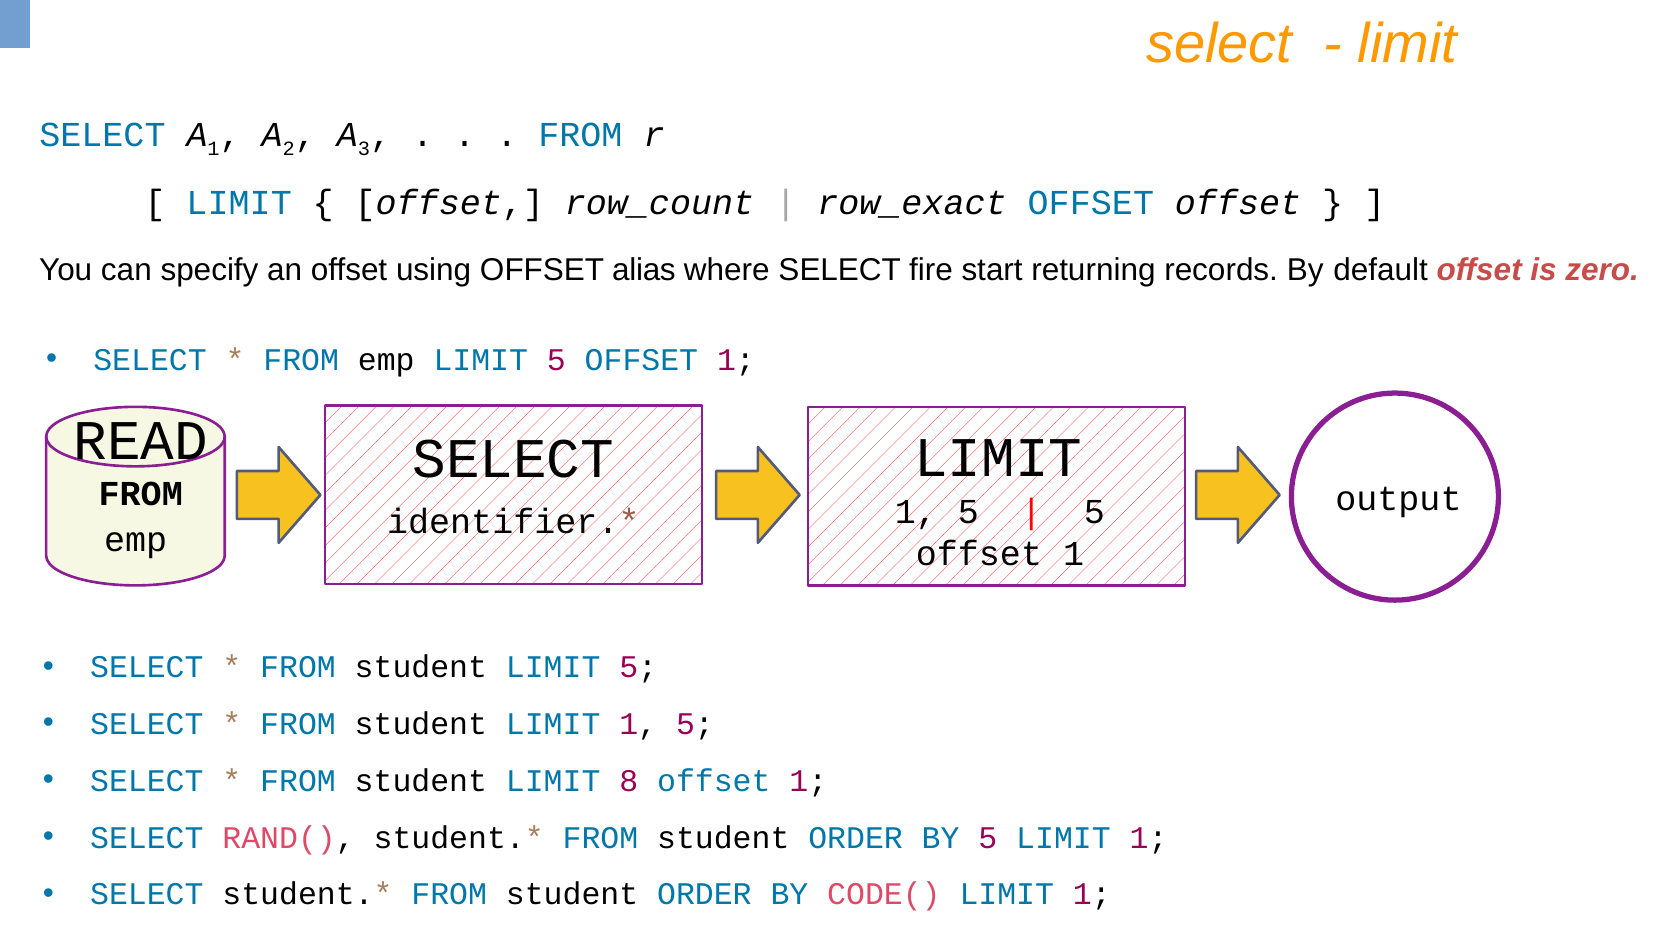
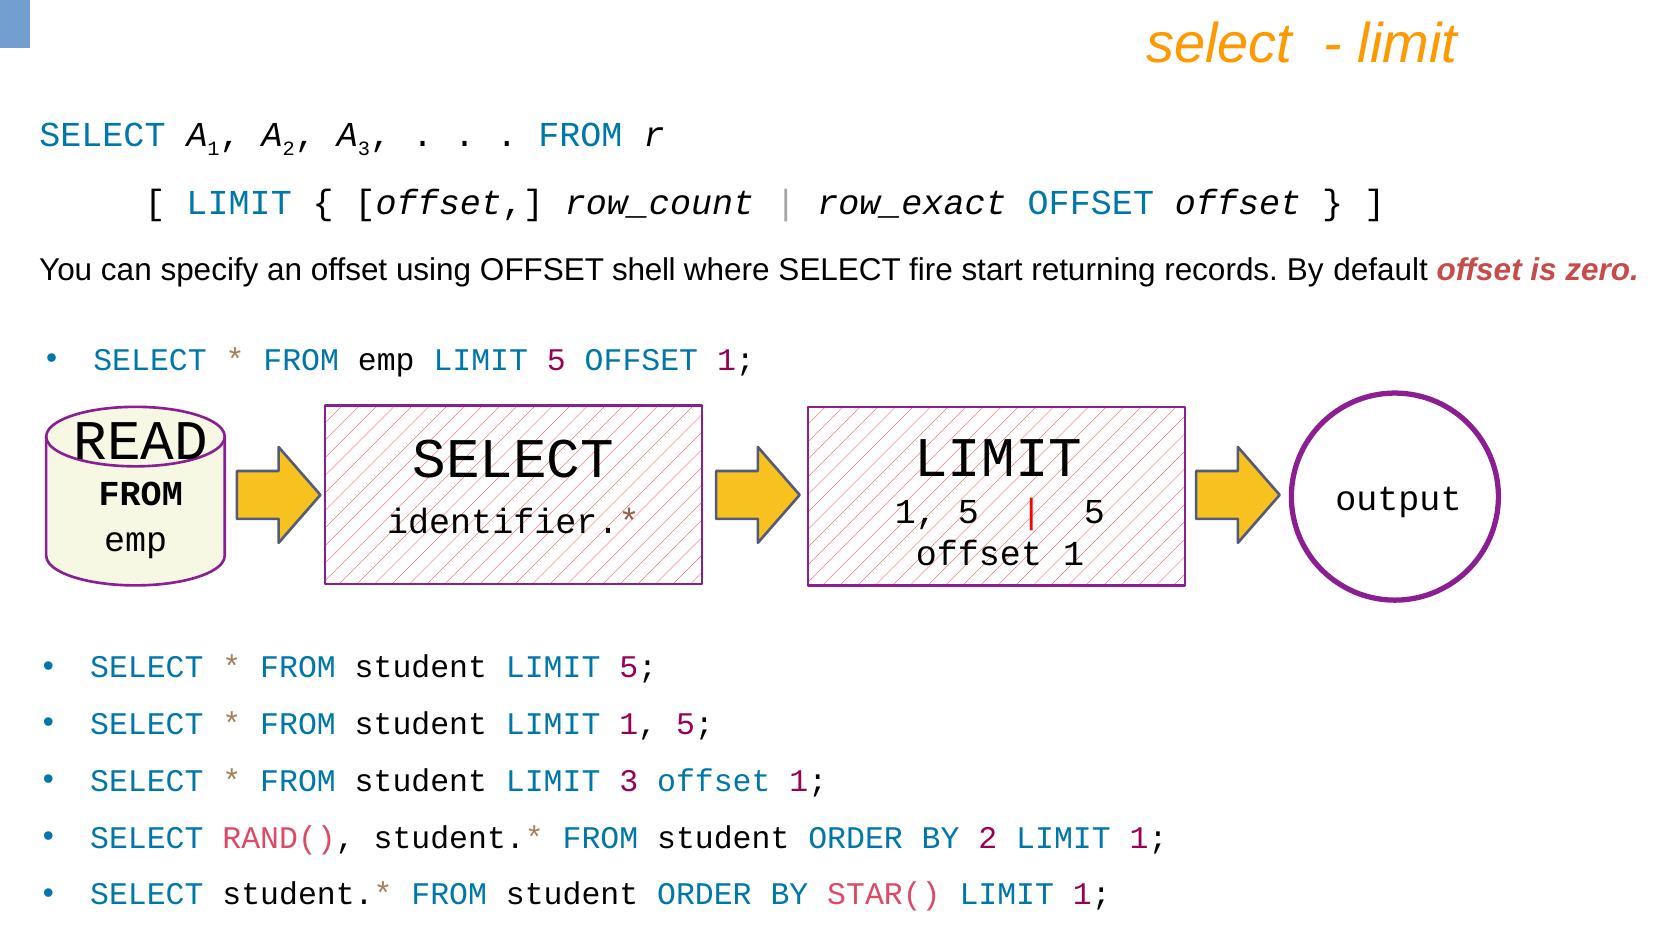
alias: alias -> shell
LIMIT 8: 8 -> 3
BY 5: 5 -> 2
CODE(: CODE( -> STAR(
